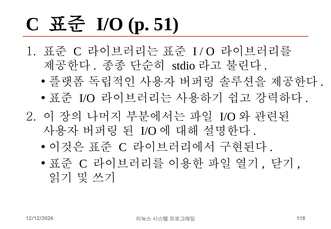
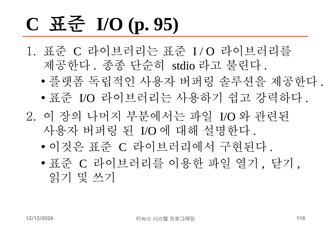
51: 51 -> 95
